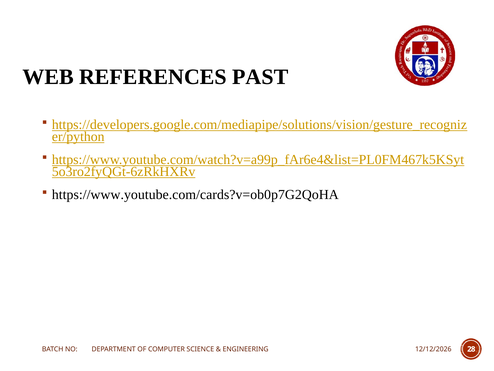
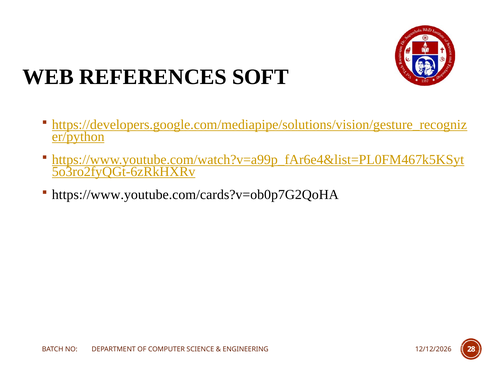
PAST: PAST -> SOFT
